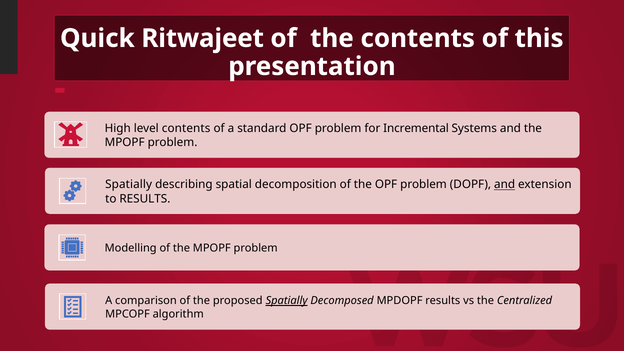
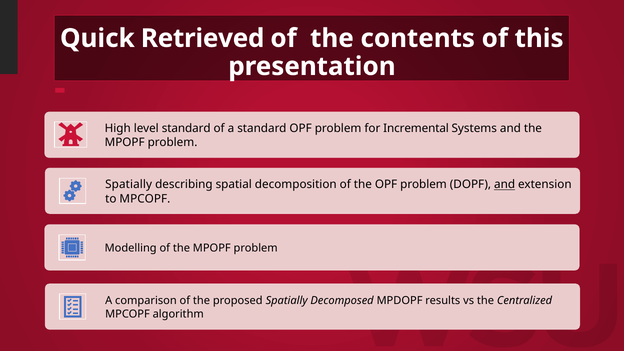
Ritwajeet: Ritwajeet -> Retrieved
level contents: contents -> standard
to RESULTS: RESULTS -> MPCOPF
Spatially at (287, 301) underline: present -> none
